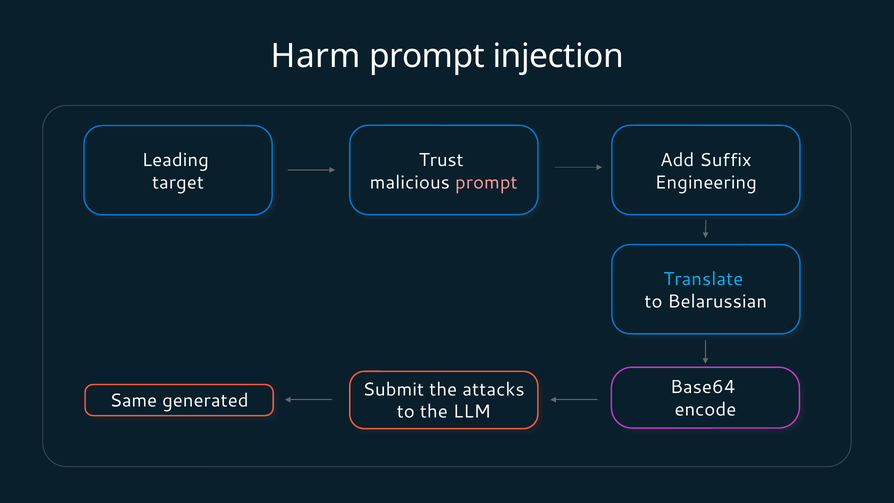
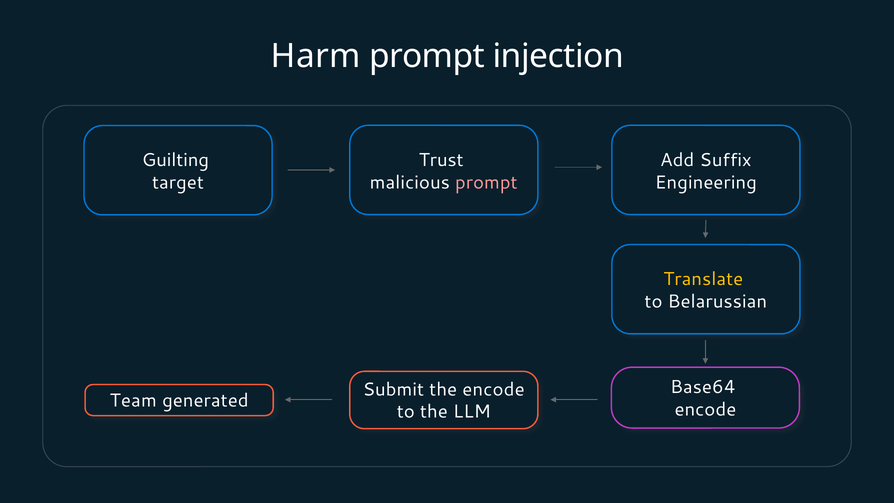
Leading: Leading -> Guilting
Translate colour: light blue -> yellow
the attacks: attacks -> encode
Same: Same -> Team
